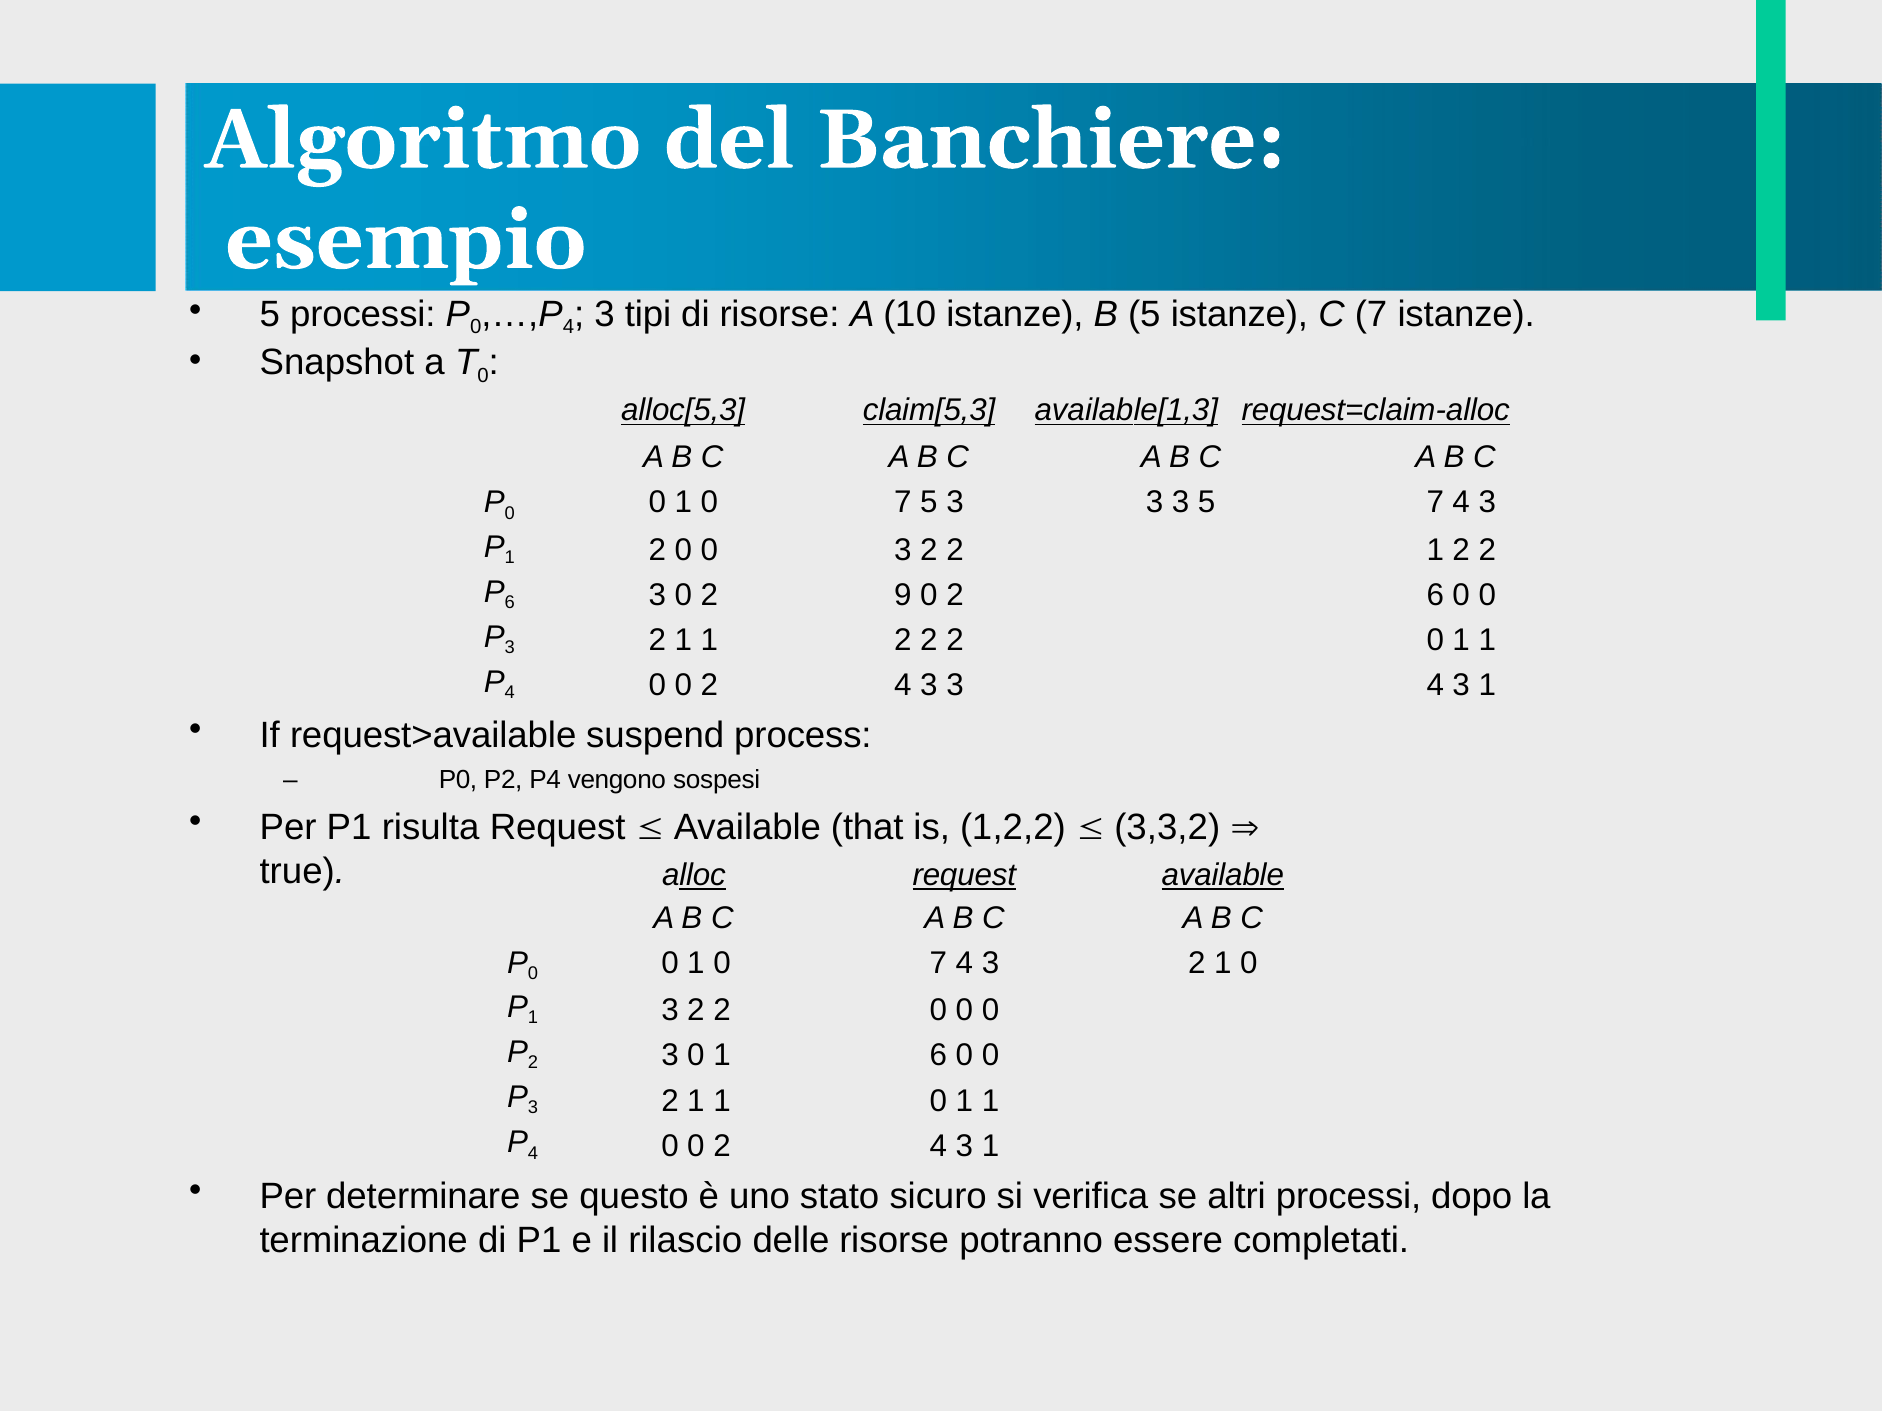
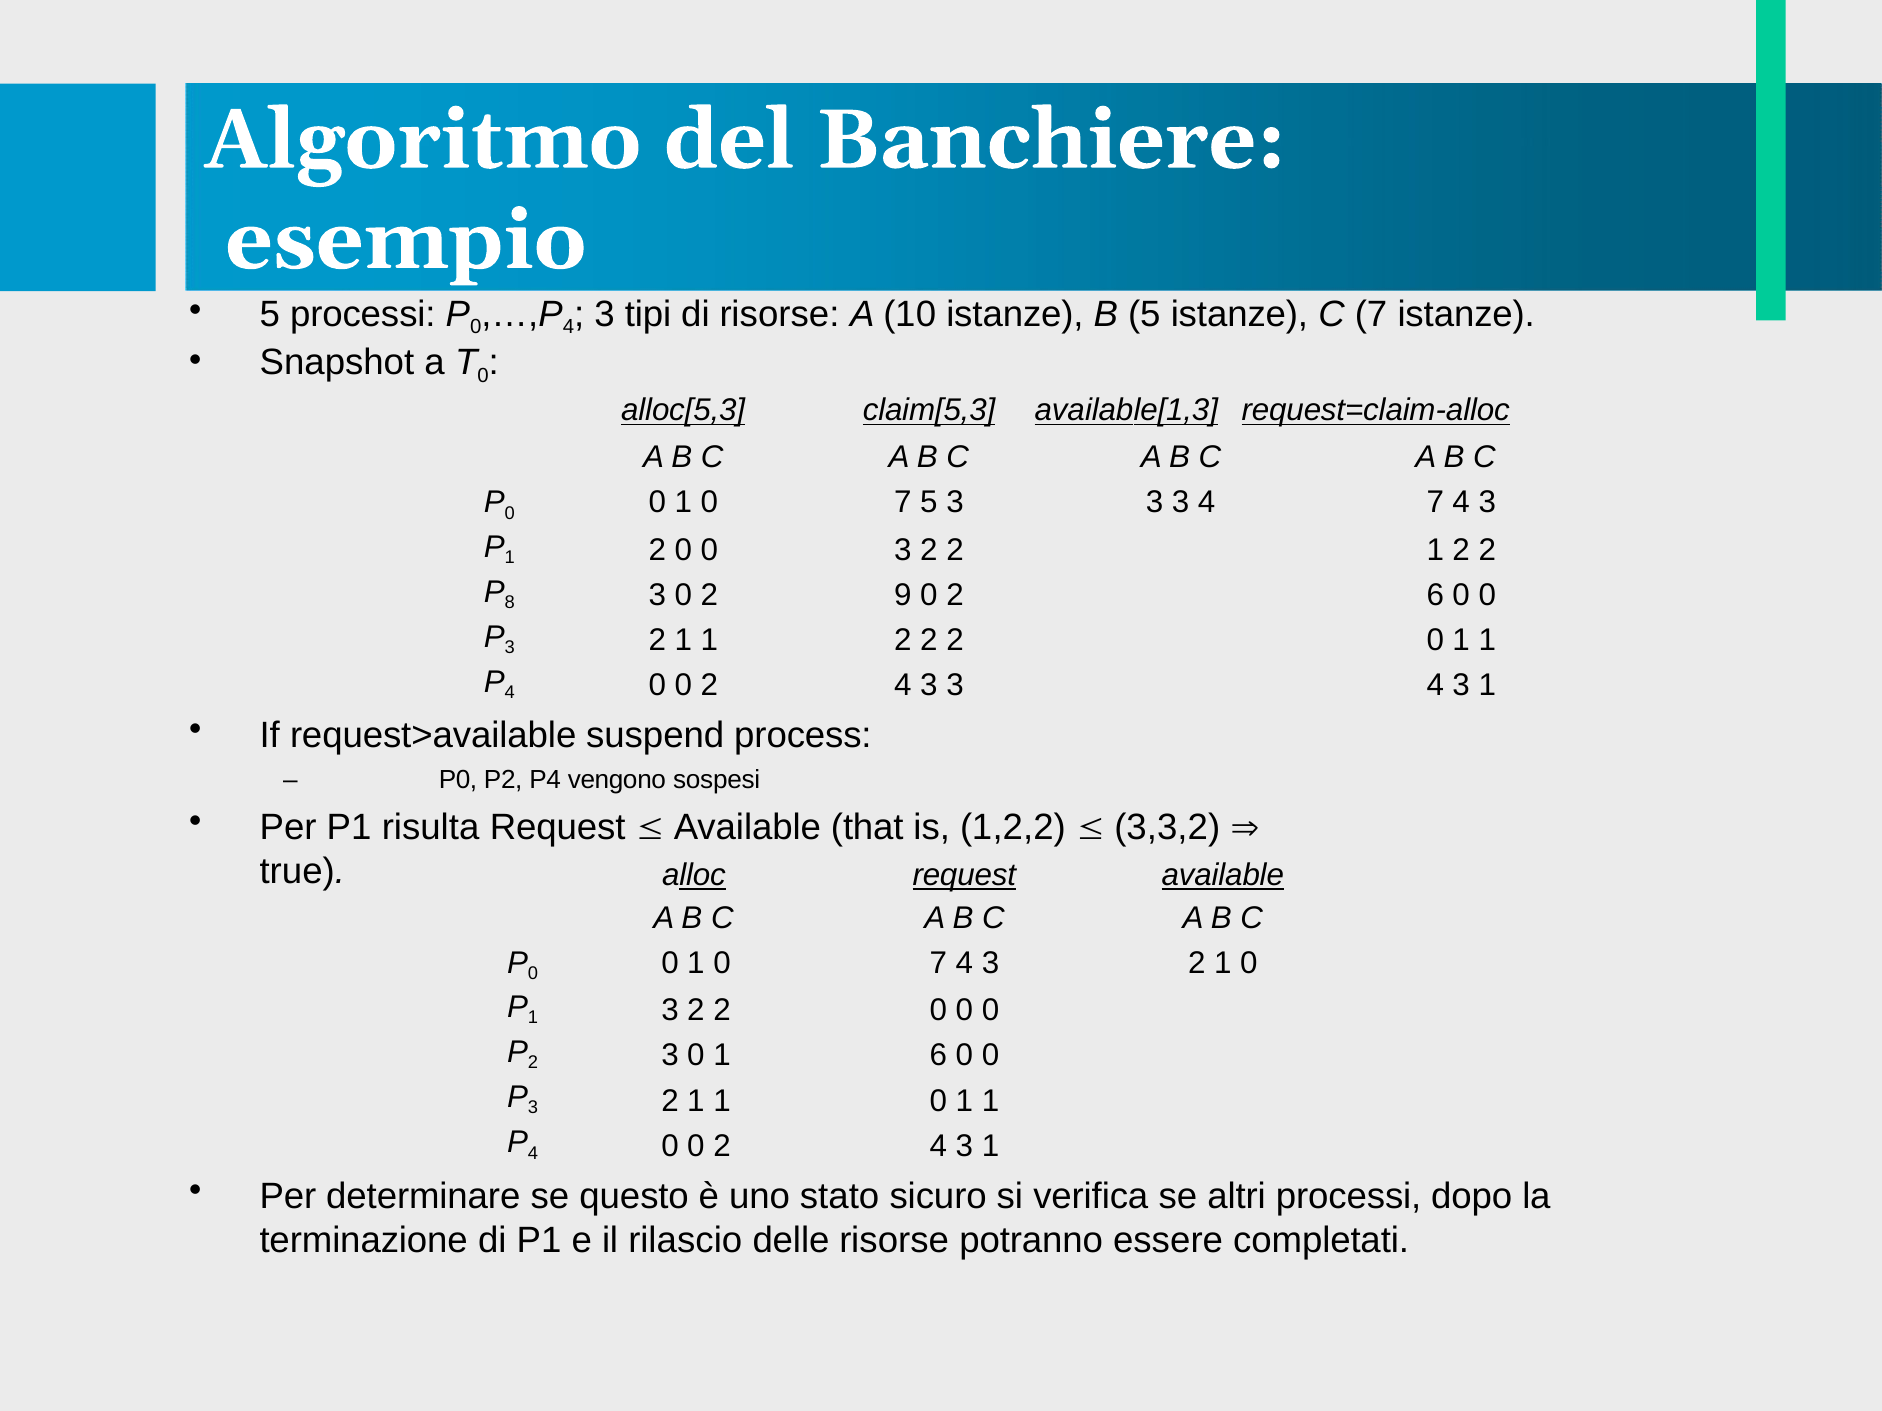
3 3 3 5: 5 -> 4
6 at (510, 603): 6 -> 8
